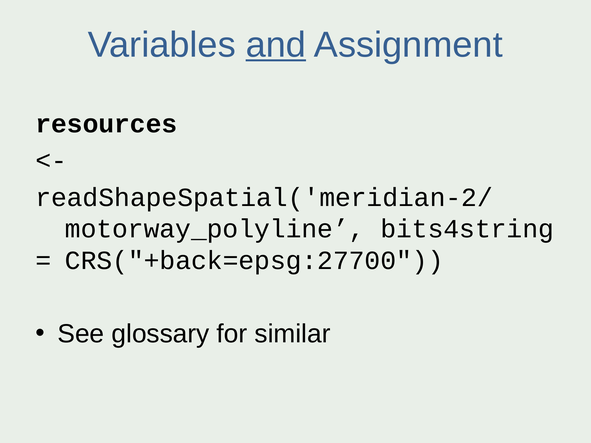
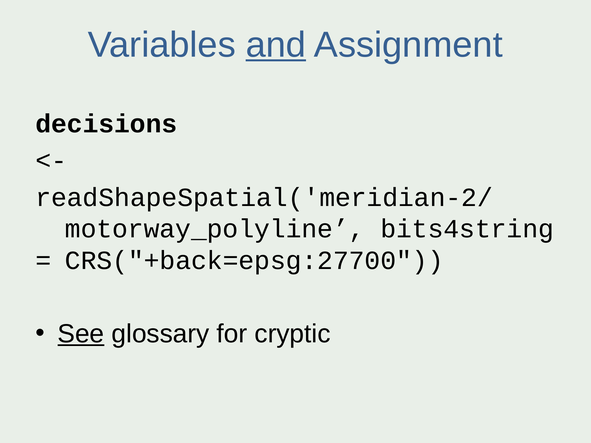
resources: resources -> decisions
See underline: none -> present
similar: similar -> cryptic
